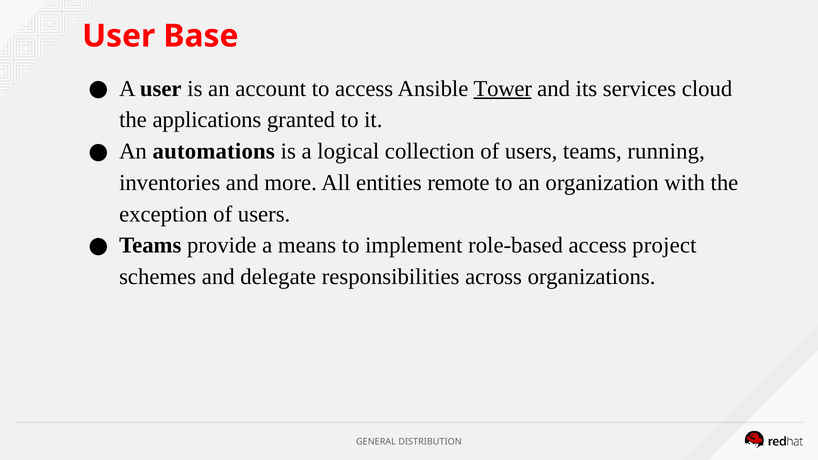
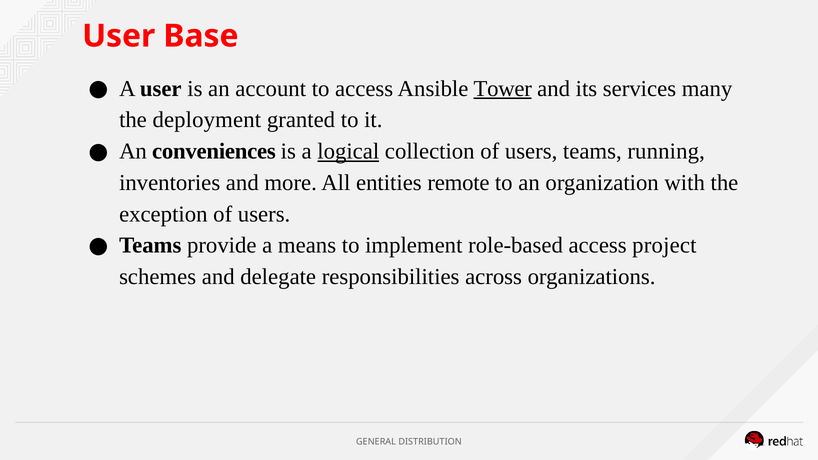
cloud: cloud -> many
applications: applications -> deployment
automations: automations -> conveniences
logical underline: none -> present
